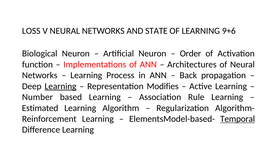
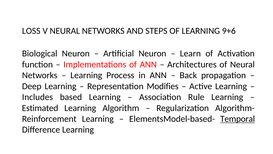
STATE: STATE -> STEPS
Order: Order -> Learn
Learning at (61, 86) underline: present -> none
Number: Number -> Includes
